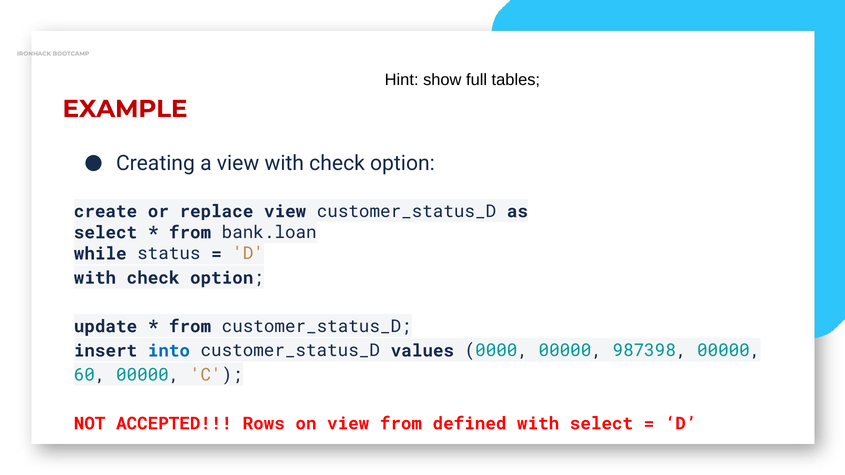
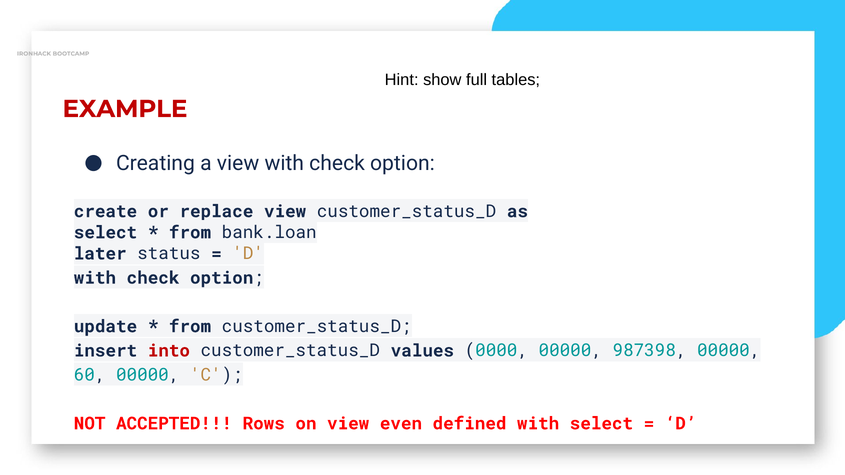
while: while -> later
into colour: blue -> red
view from: from -> even
